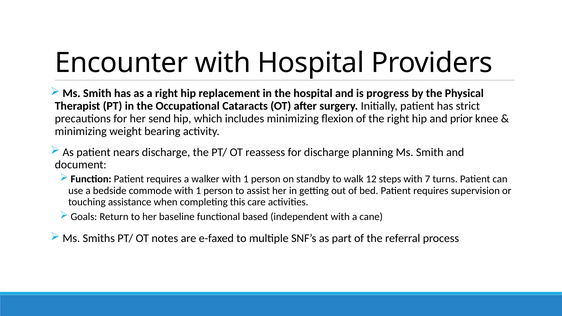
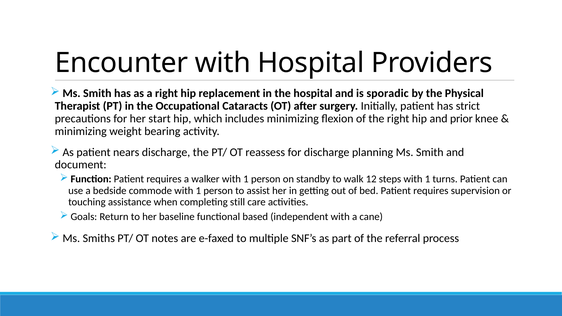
progress: progress -> sporadic
send: send -> start
steps with 7: 7 -> 1
this: this -> still
